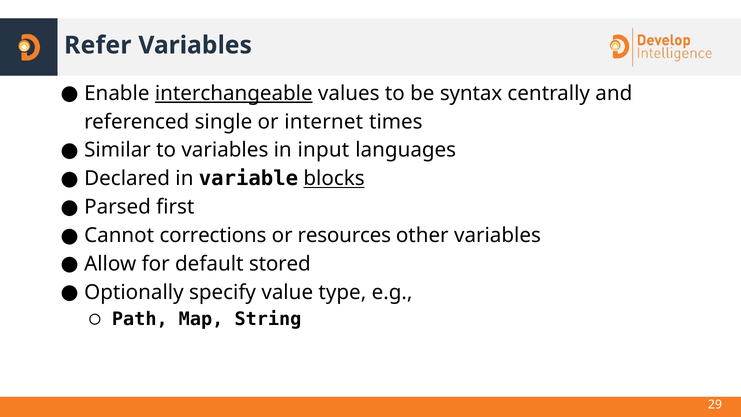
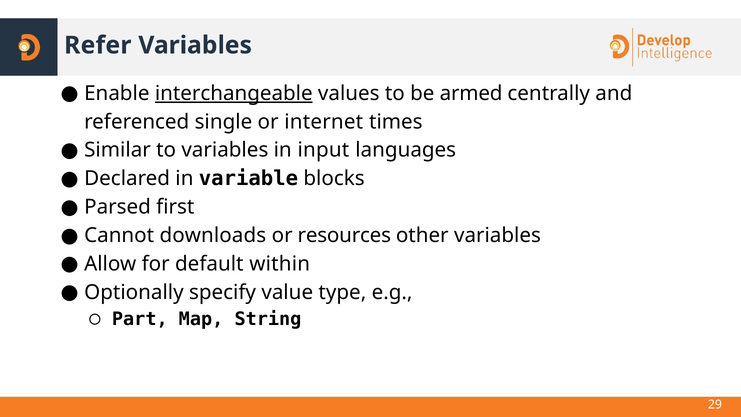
syntax: syntax -> armed
blocks underline: present -> none
corrections: corrections -> downloads
stored: stored -> within
Path: Path -> Part
